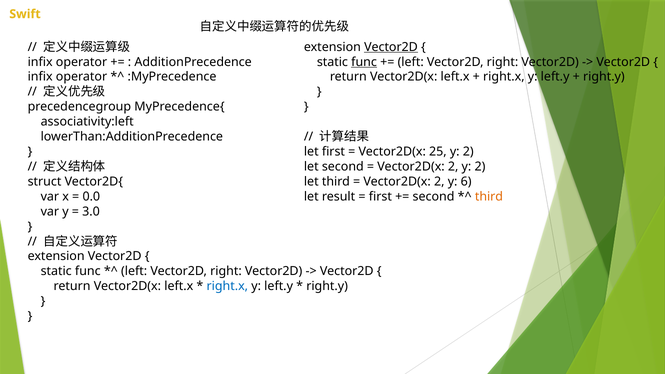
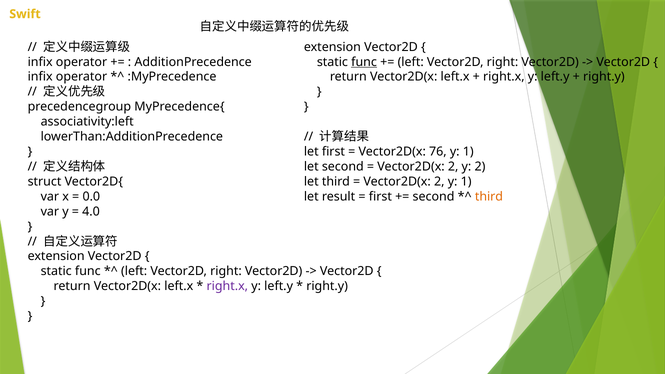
Vector2D at (391, 47) underline: present -> none
25: 25 -> 76
2 at (468, 152): 2 -> 1
2 y 6: 6 -> 1
3.0: 3.0 -> 4.0
right.x at (227, 286) colour: blue -> purple
